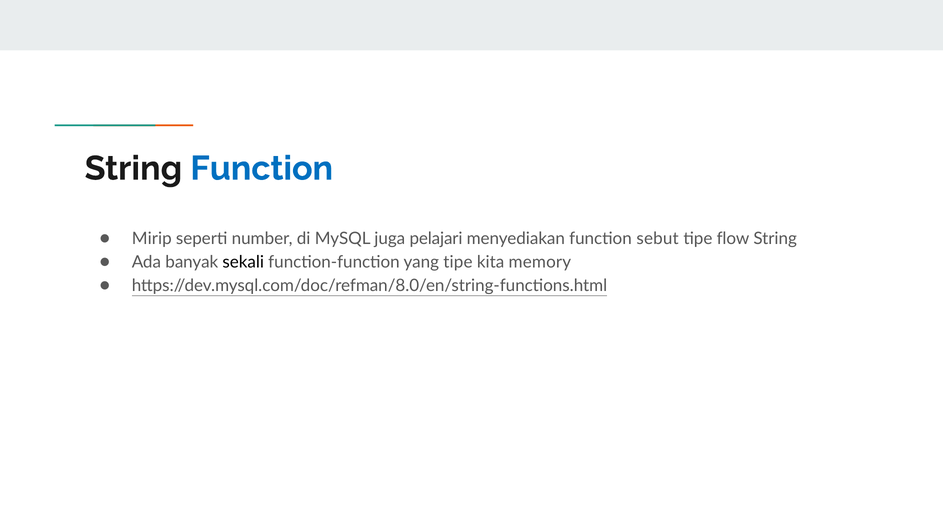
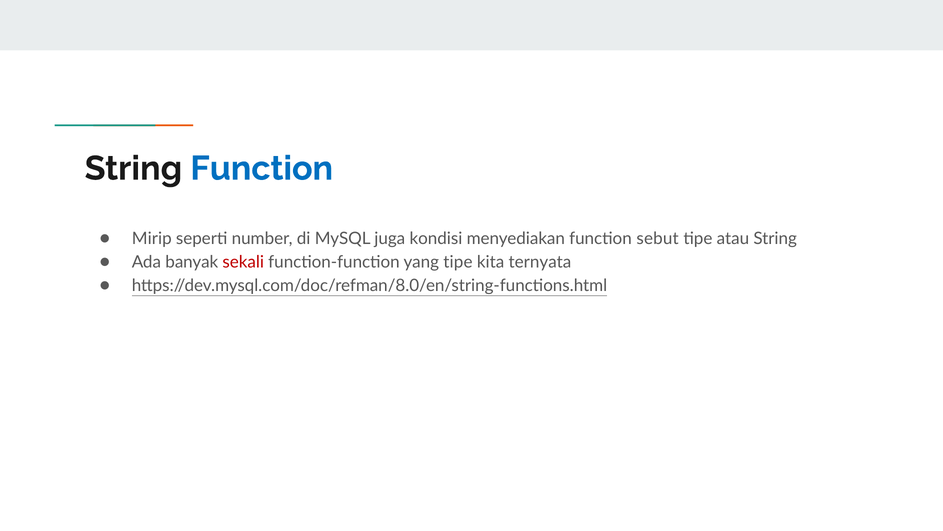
pelajari: pelajari -> kondisi
flow: flow -> atau
sekali colour: black -> red
memory: memory -> ternyata
